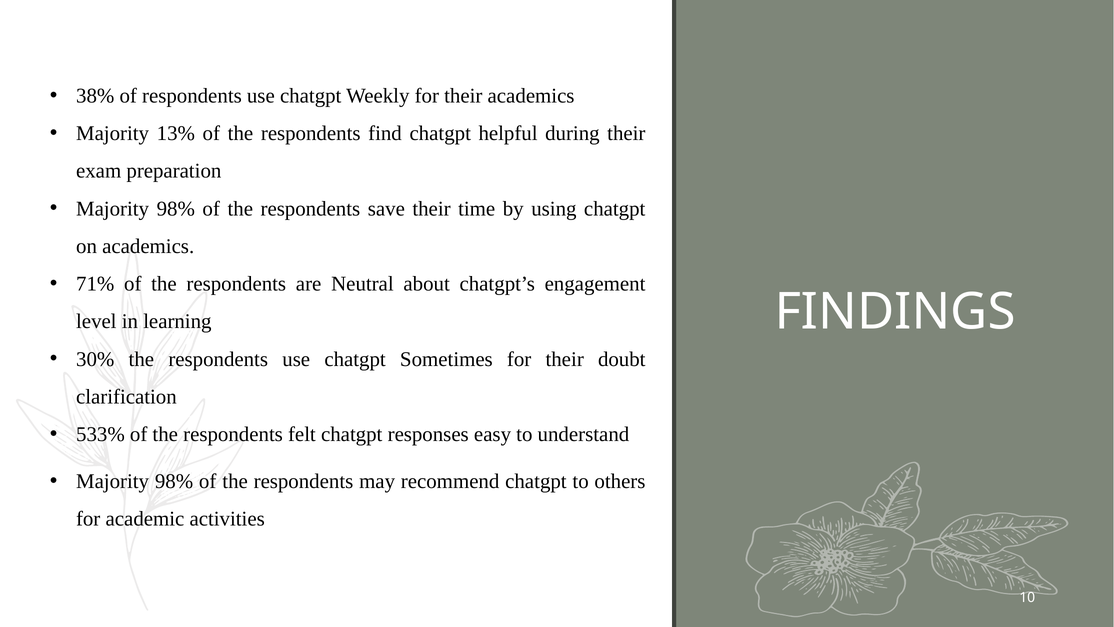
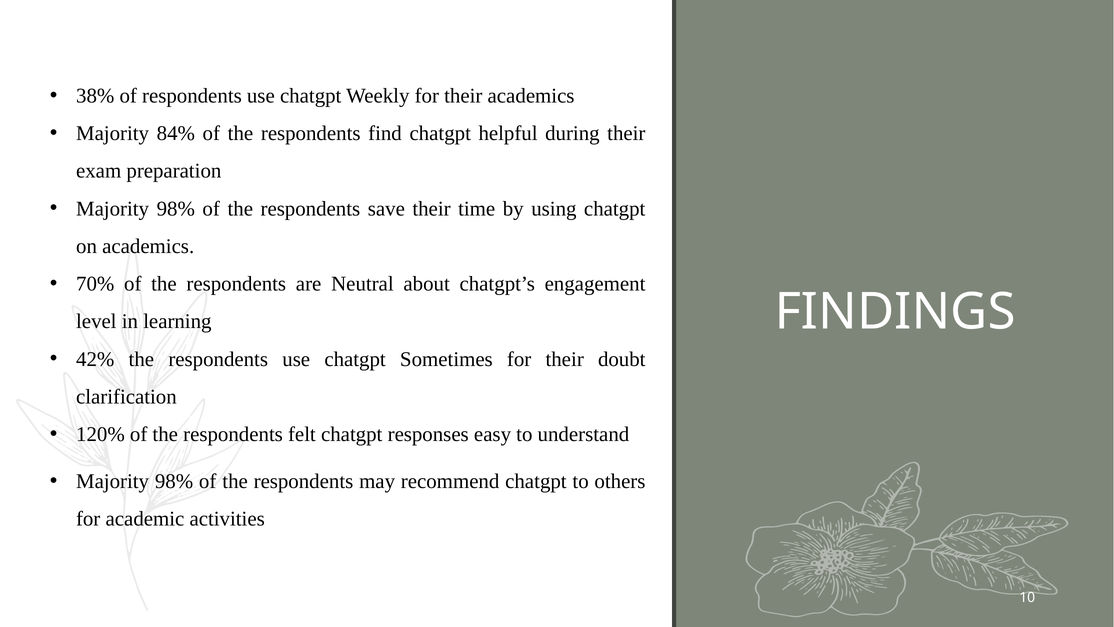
13%: 13% -> 84%
71%: 71% -> 70%
30%: 30% -> 42%
533%: 533% -> 120%
